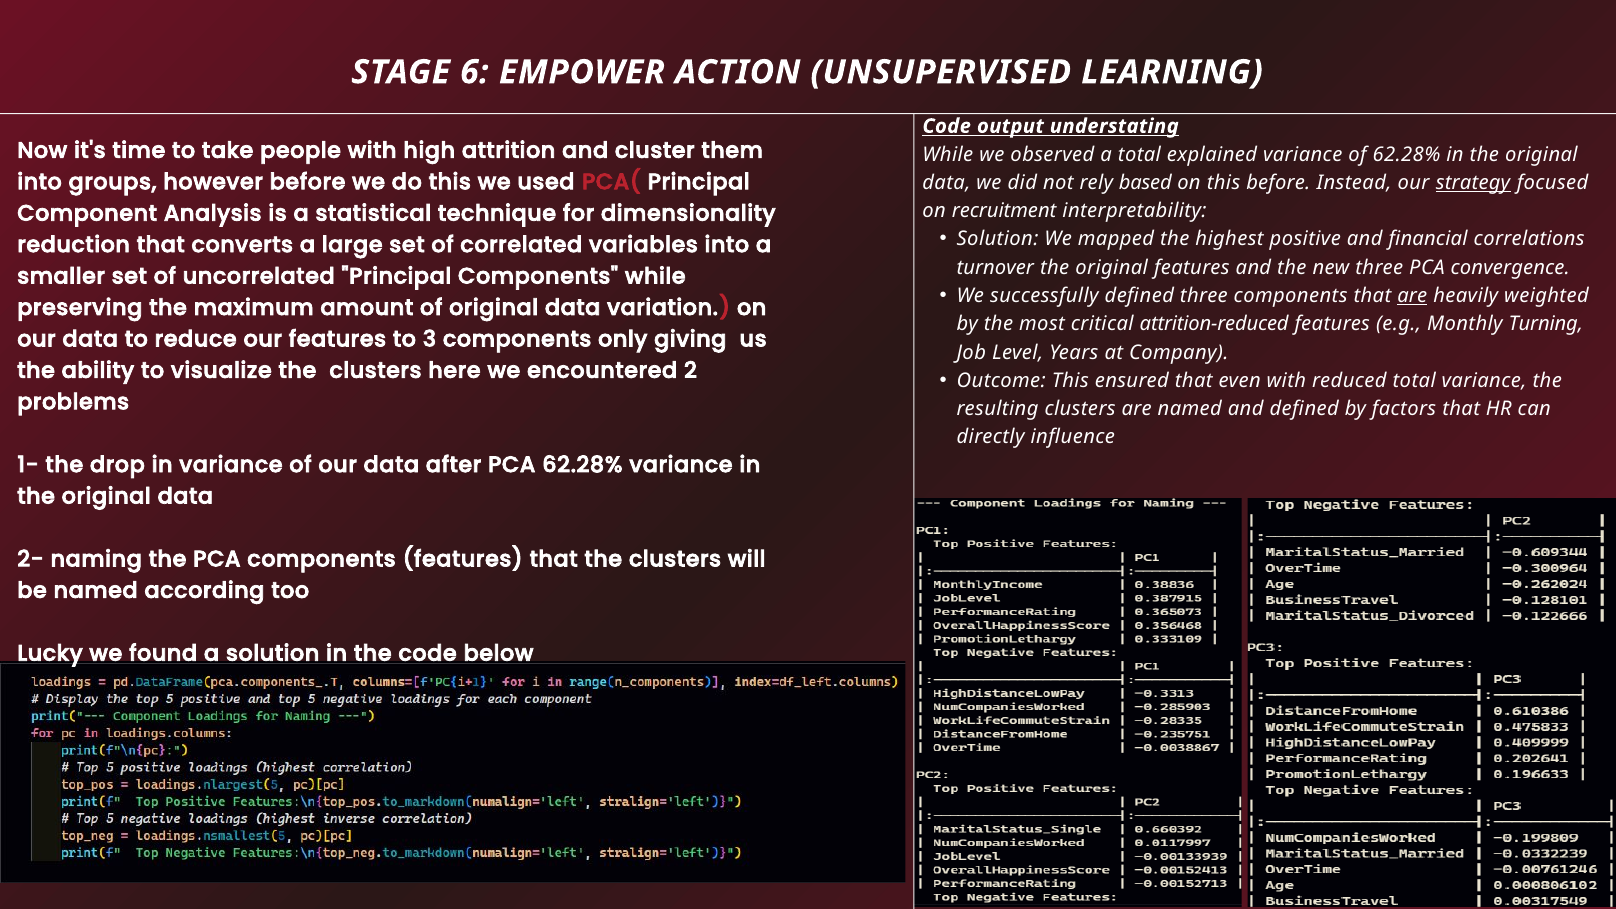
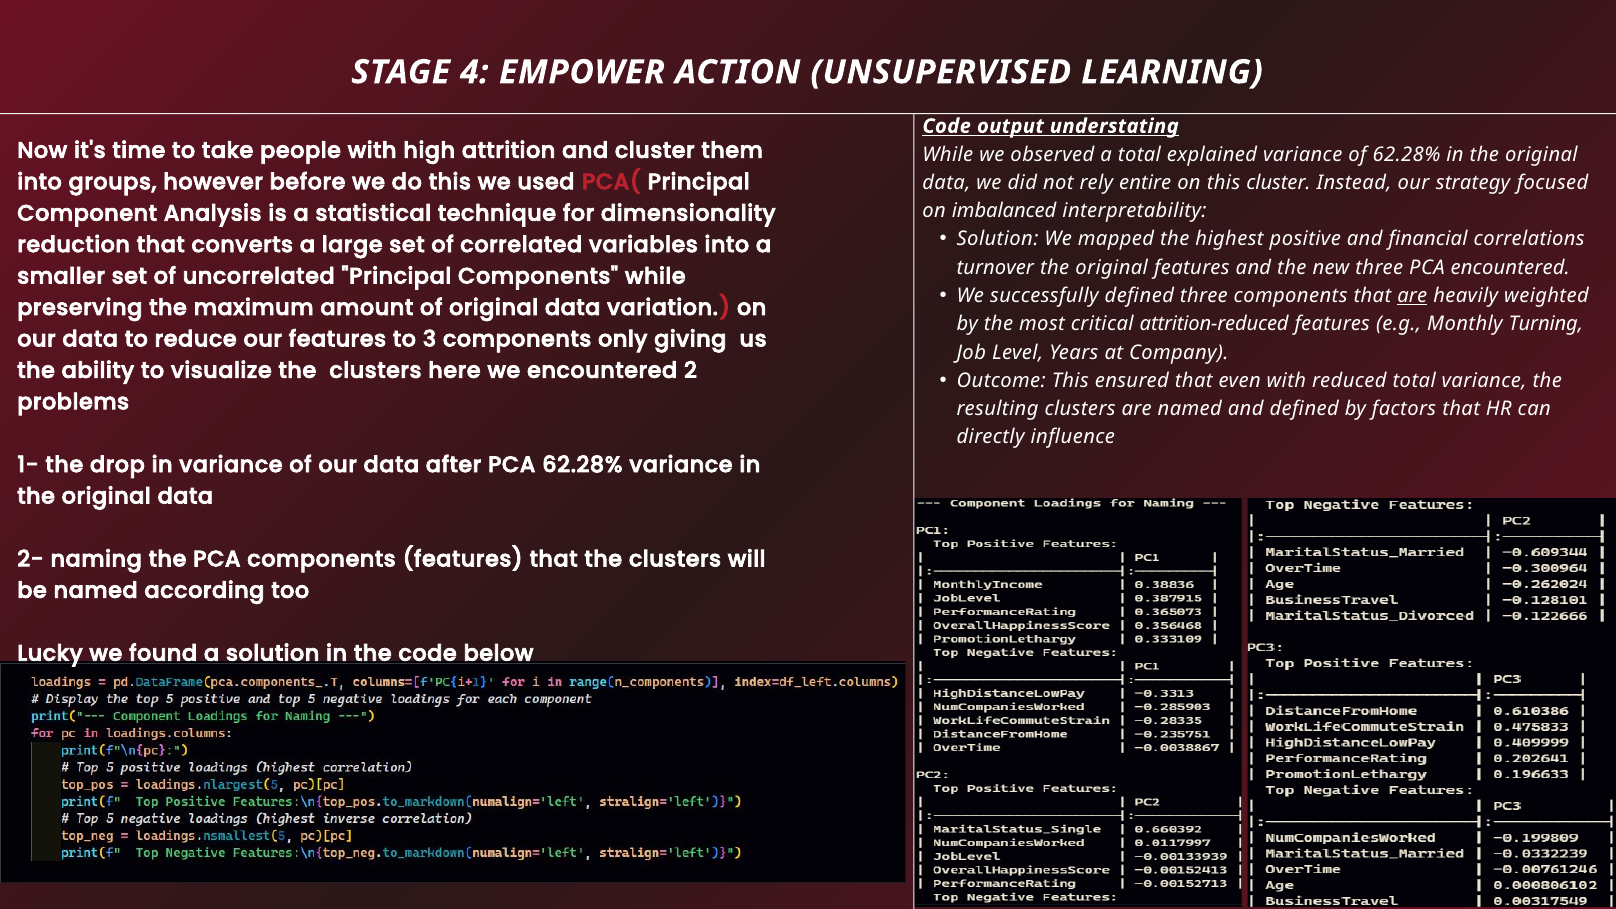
6: 6 -> 4
based: based -> entire
this before: before -> cluster
strategy underline: present -> none
recruitment: recruitment -> imbalanced
PCA convergence: convergence -> encountered
